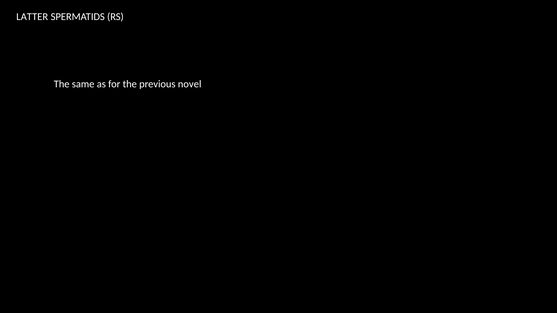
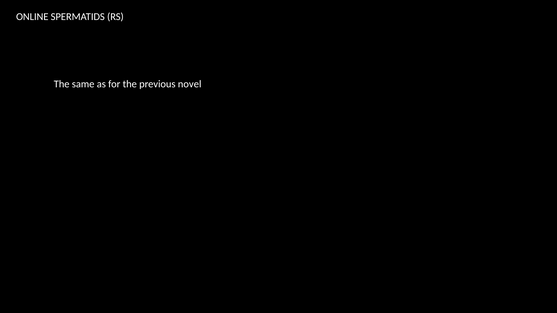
LATTER: LATTER -> ONLINE
